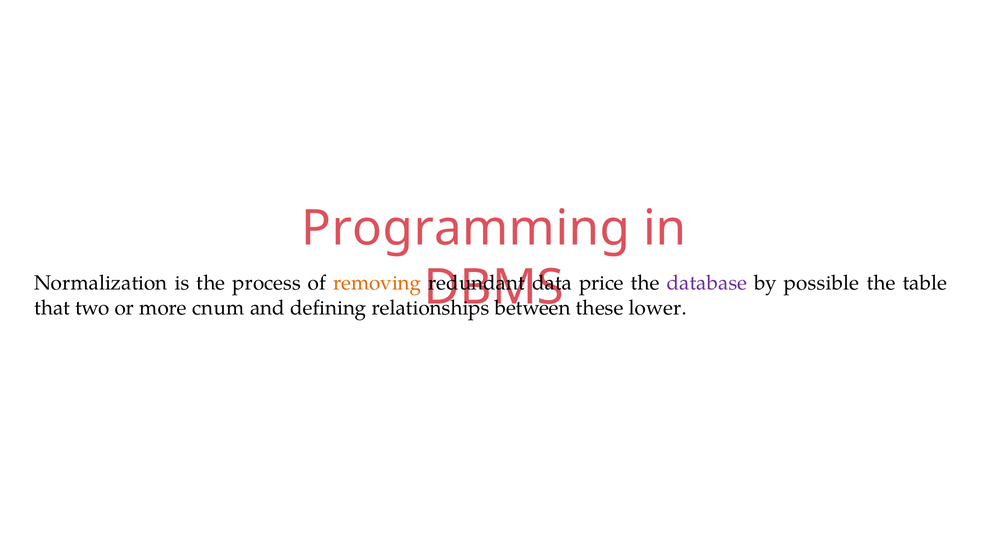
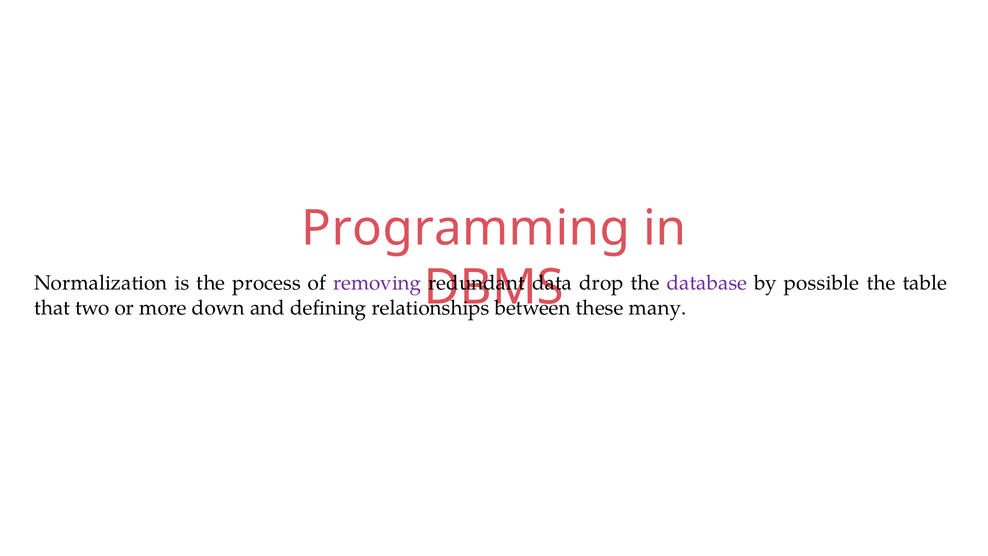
removing colour: orange -> purple
price: price -> drop
cnum: cnum -> down
lower: lower -> many
